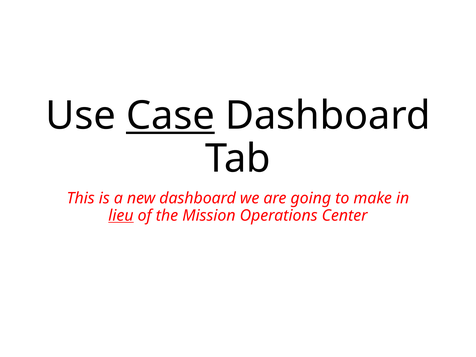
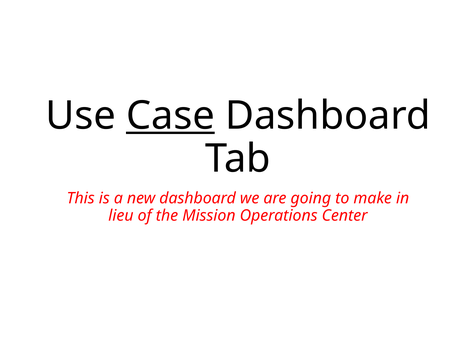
lieu underline: present -> none
